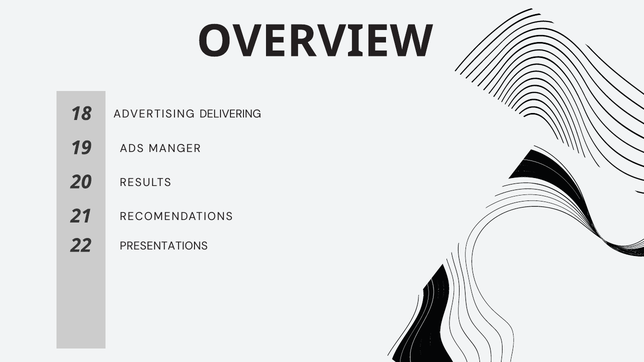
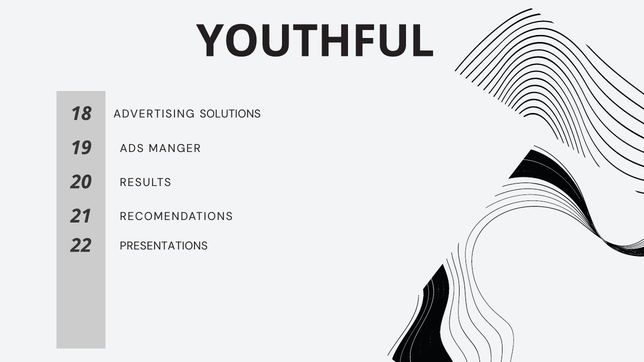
OVERVIEW: OVERVIEW -> YOUTHFUL
DELIVERING: DELIVERING -> SOLUTIONS
